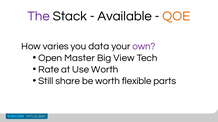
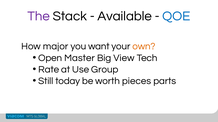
QOE colour: orange -> blue
varies: varies -> major
data: data -> want
own colour: purple -> orange
Use Worth: Worth -> Group
share: share -> today
flexible: flexible -> pieces
